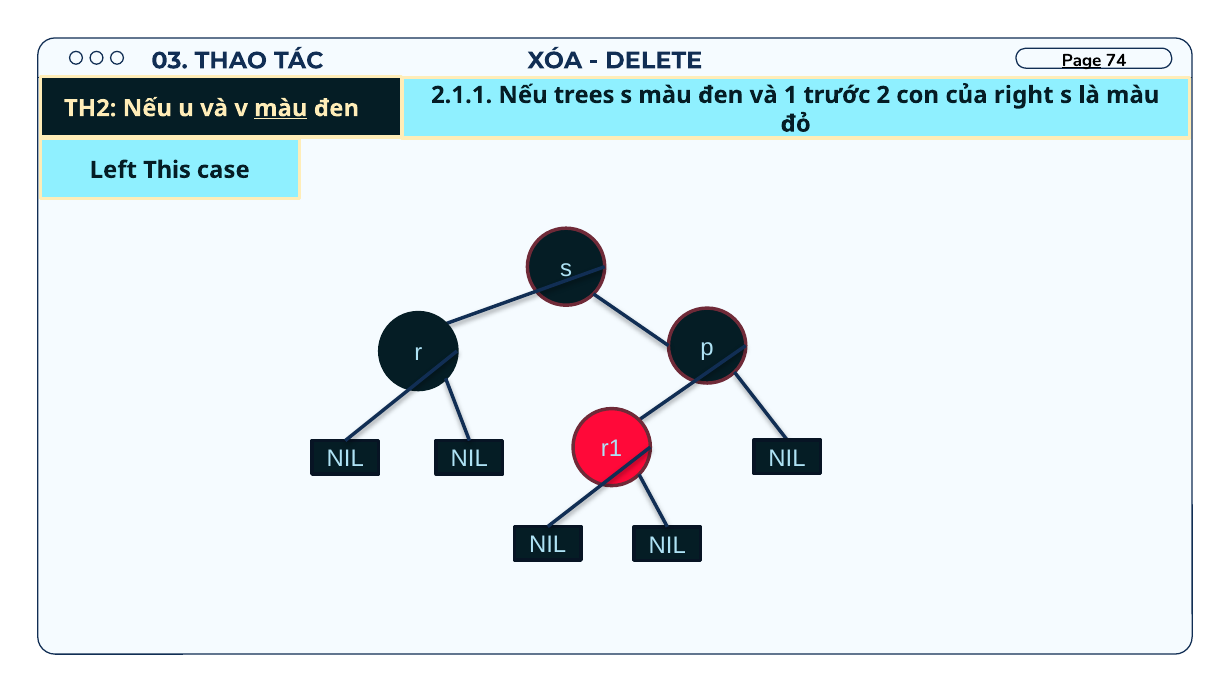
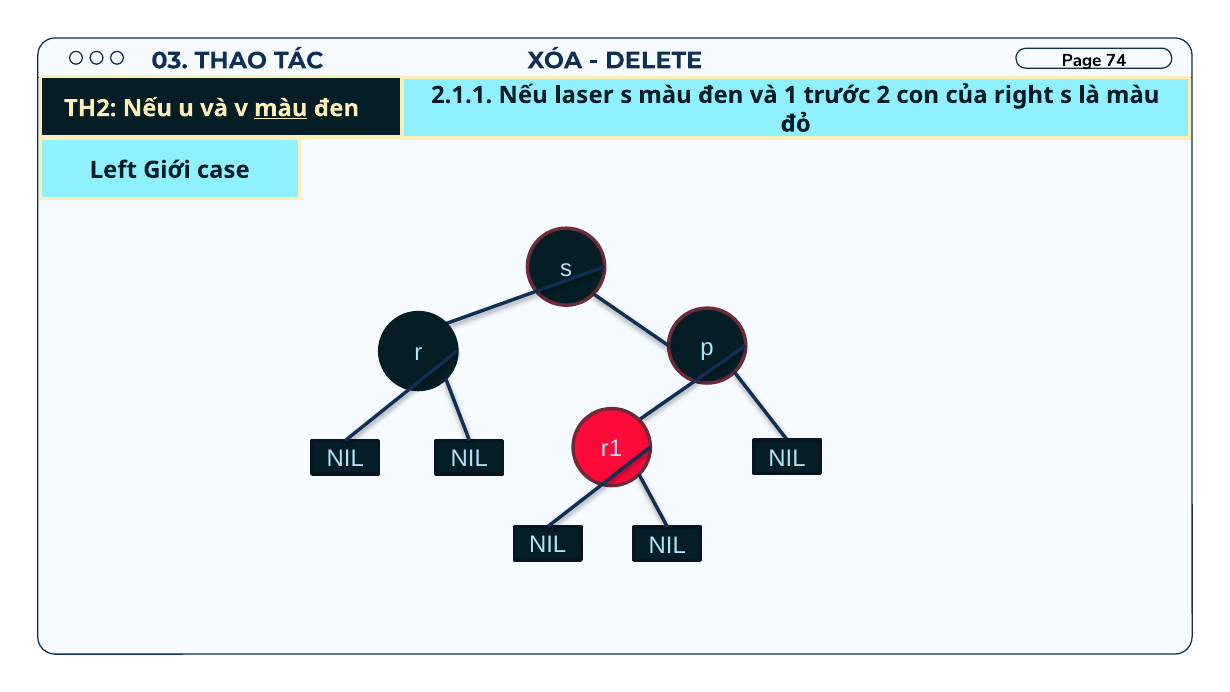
Page underline: present -> none
trees: trees -> laser
This: This -> Giới
